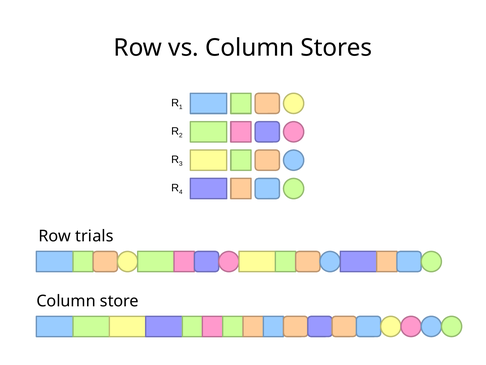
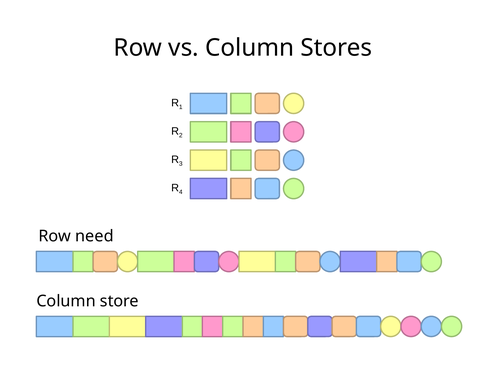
trials: trials -> need
